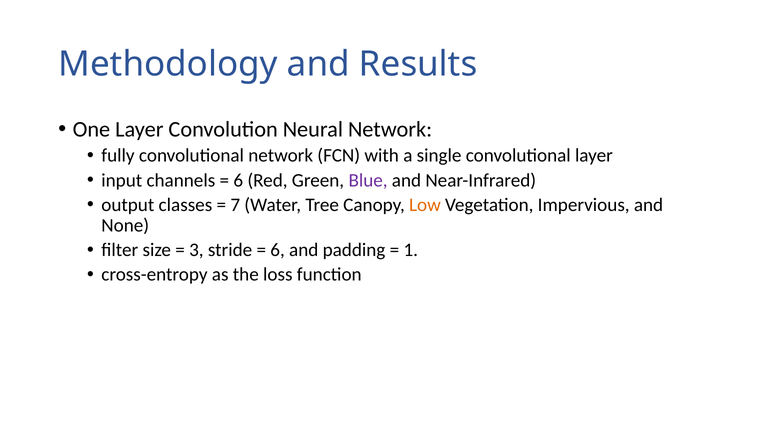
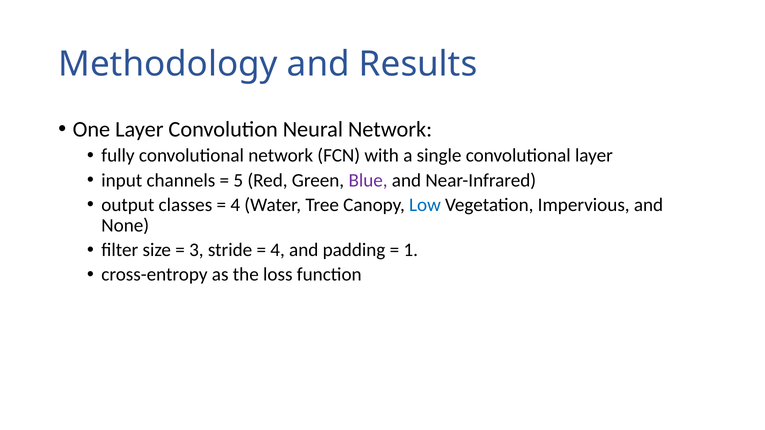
6 at (238, 180): 6 -> 5
7 at (235, 205): 7 -> 4
Low colour: orange -> blue
6 at (278, 250): 6 -> 4
